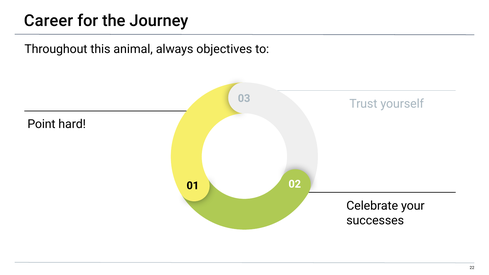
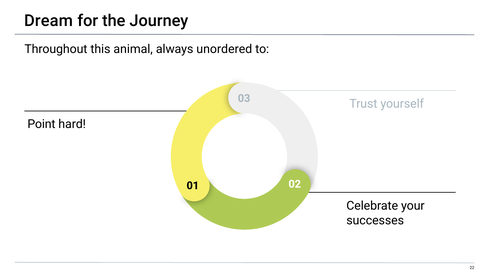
Career: Career -> Dream
objectives: objectives -> unordered
